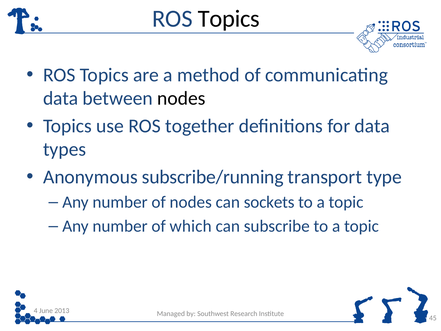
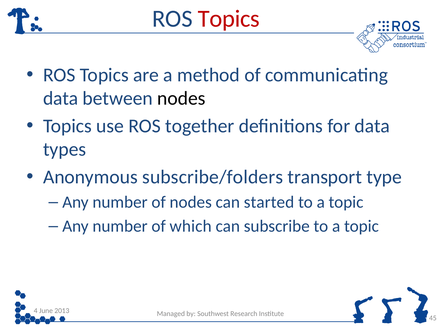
Topics at (229, 19) colour: black -> red
subscribe/running: subscribe/running -> subscribe/folders
sockets: sockets -> started
